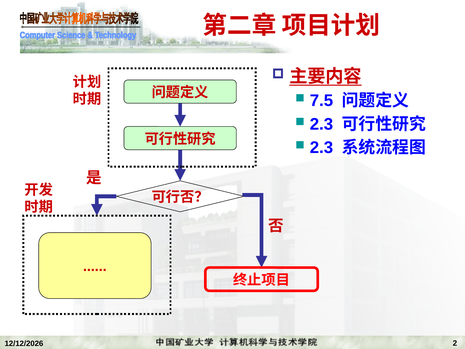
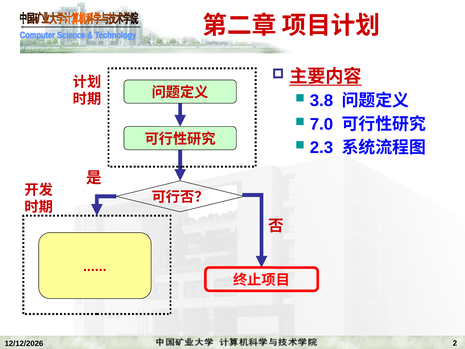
7.5: 7.5 -> 3.8
2.3 at (321, 124): 2.3 -> 7.0
